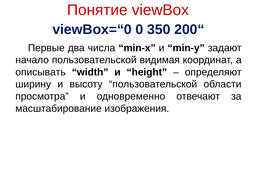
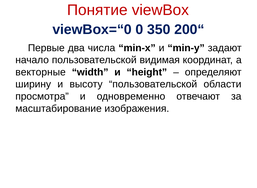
описывать: описывать -> векторные
